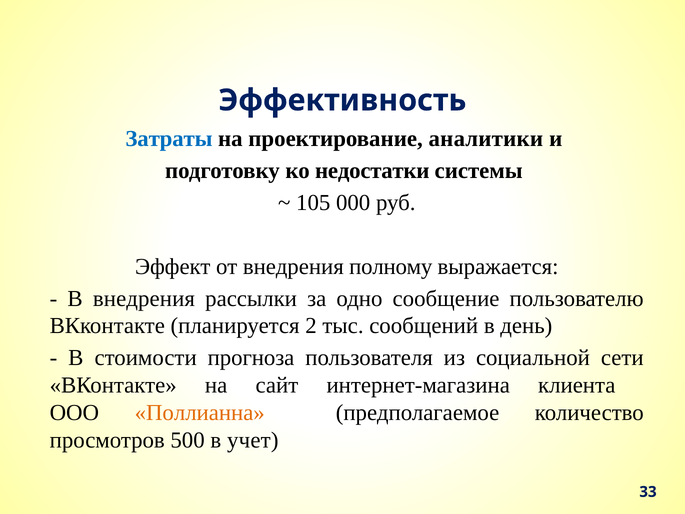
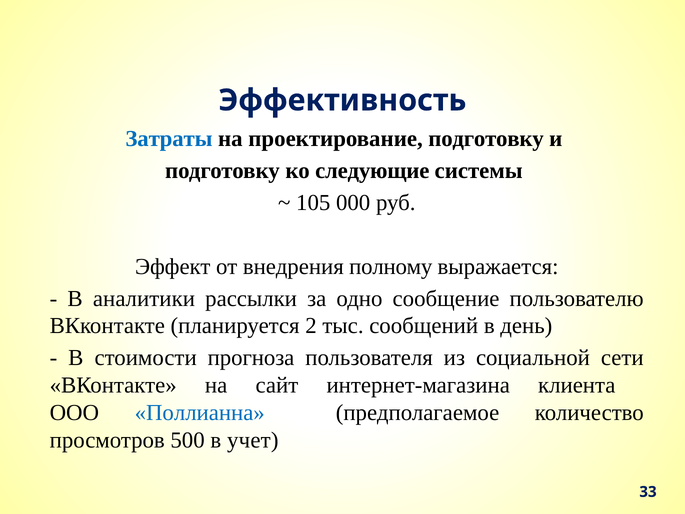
проектирование аналитики: аналитики -> подготовку
недостатки: недостатки -> следующие
В внедрения: внедрения -> аналитики
Поллианна colour: orange -> blue
